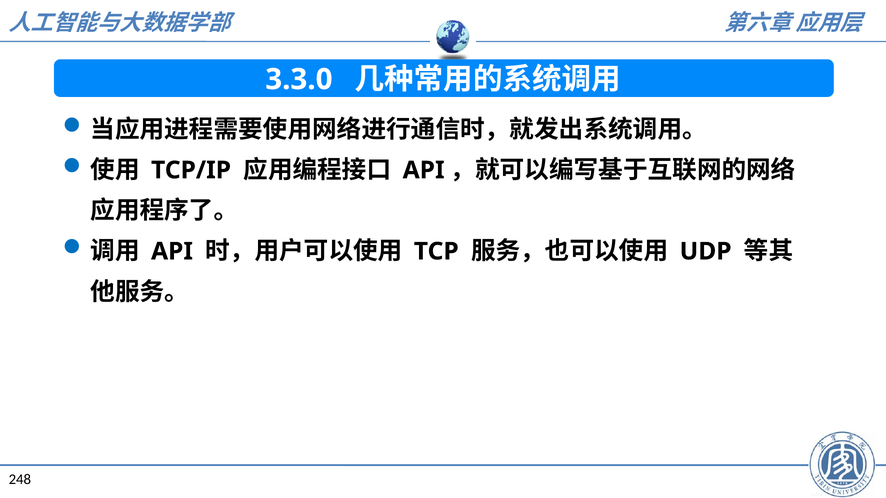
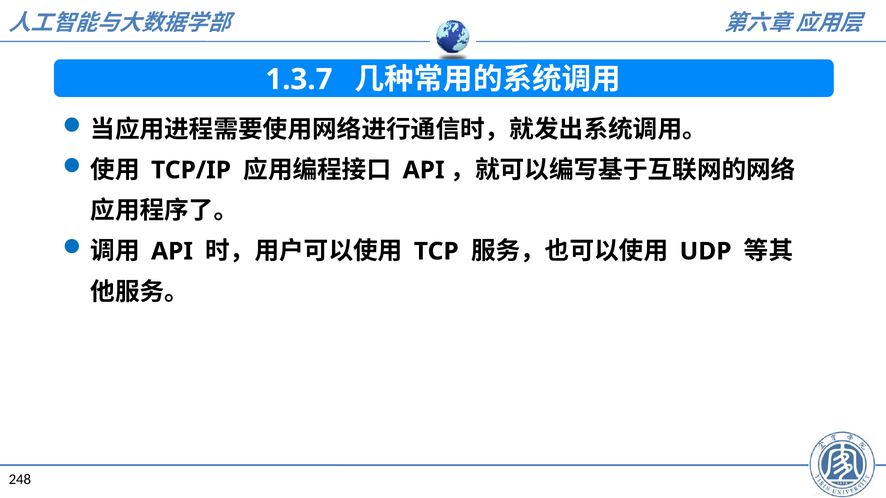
3.3.0: 3.3.0 -> 1.3.7
